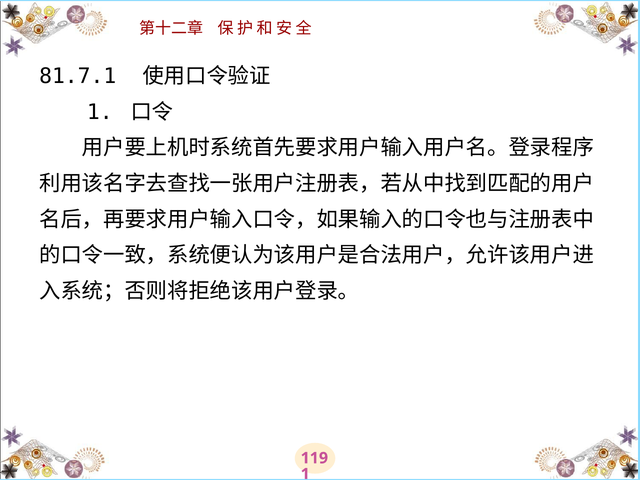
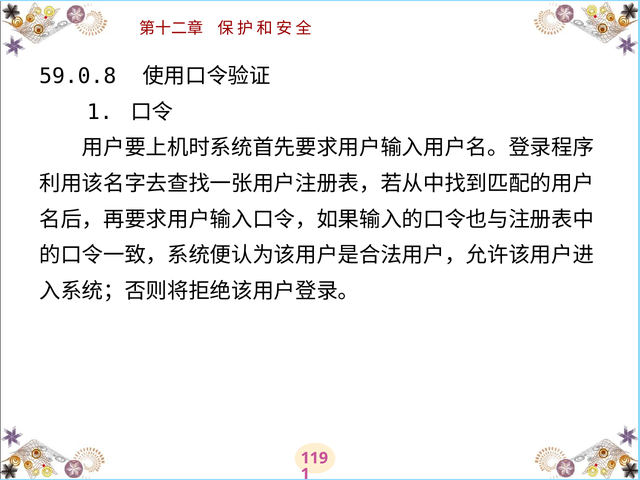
81.7.1: 81.7.1 -> 59.0.8
